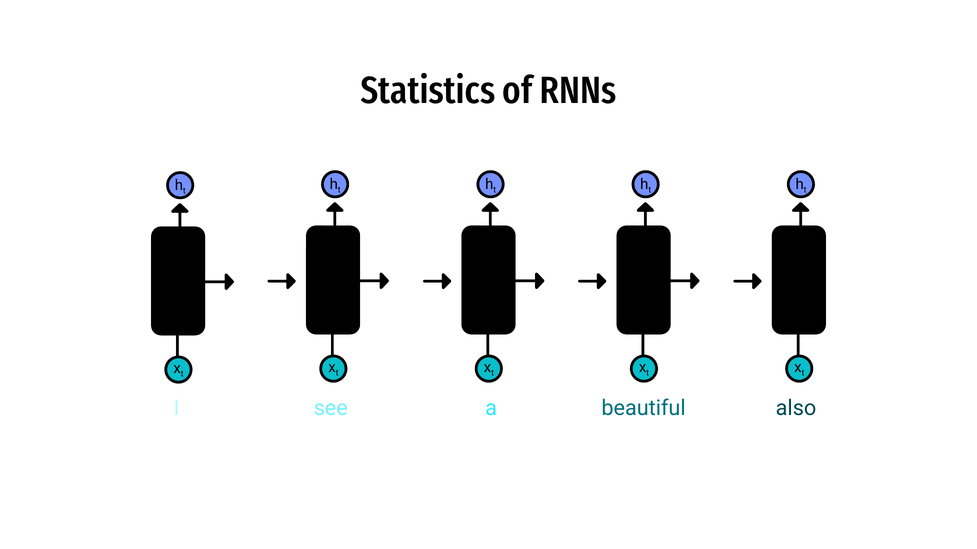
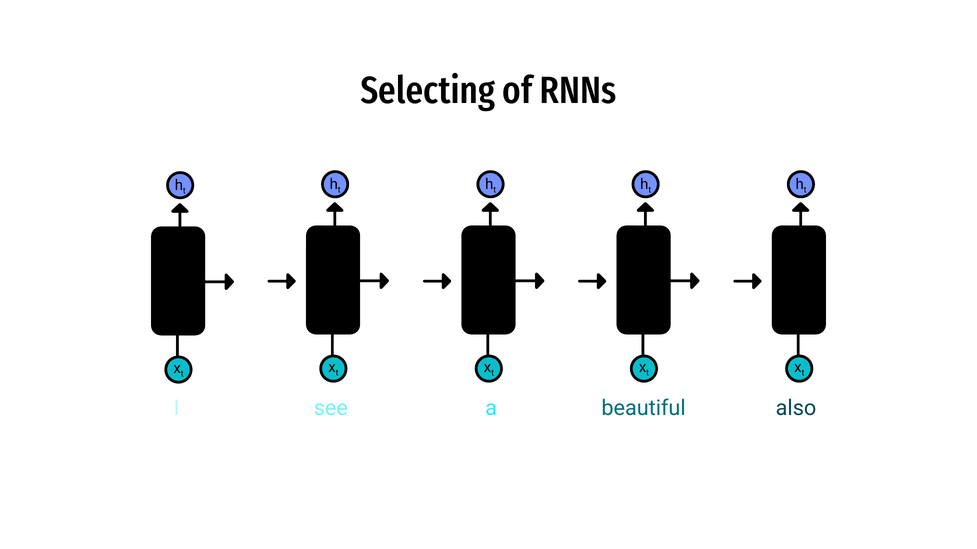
Statistics: Statistics -> Selecting
